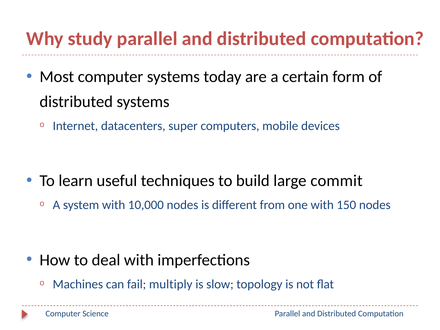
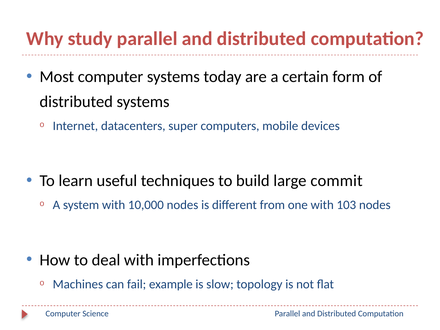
150: 150 -> 103
multiply: multiply -> example
